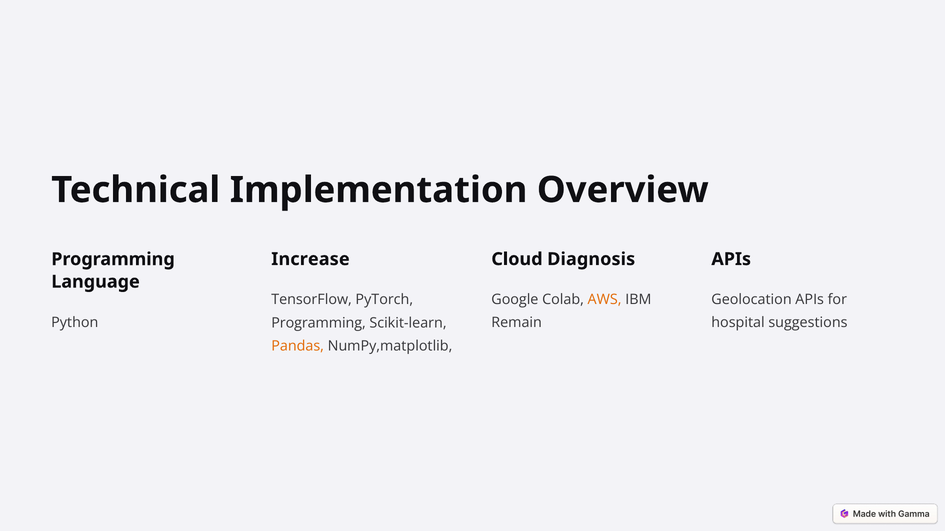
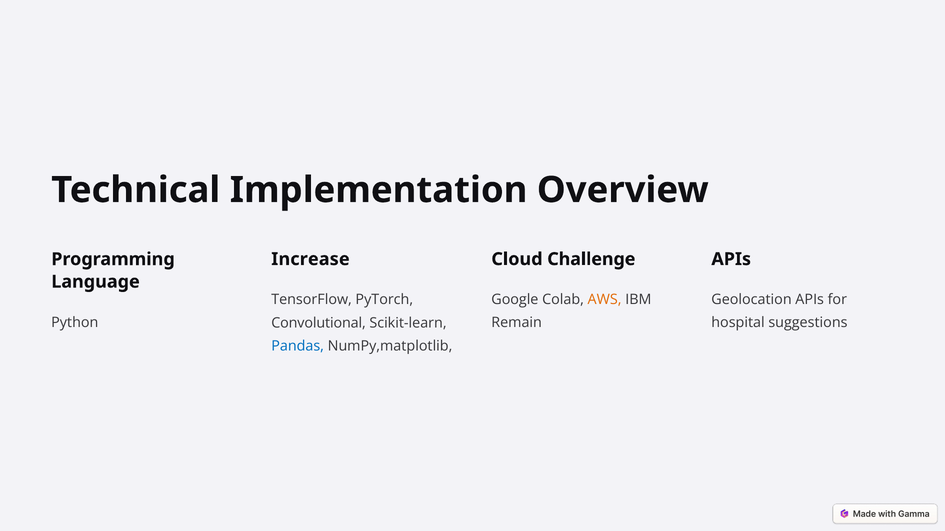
Diagnosis: Diagnosis -> Challenge
Programming at (319, 323): Programming -> Convolutional
Pandas colour: orange -> blue
